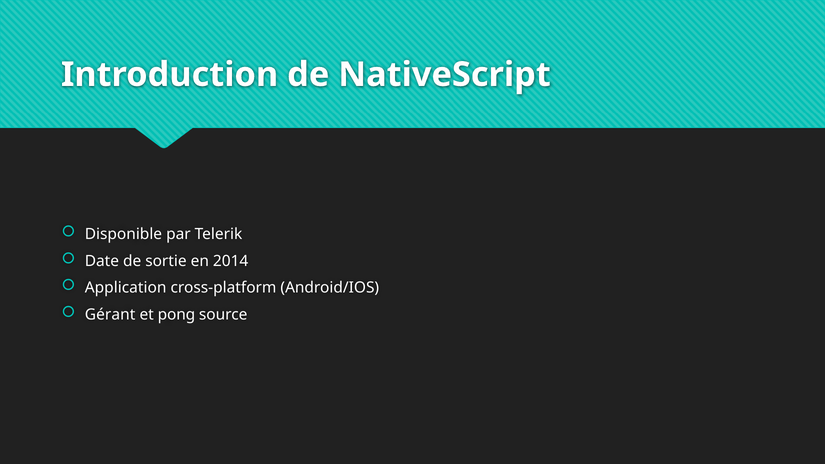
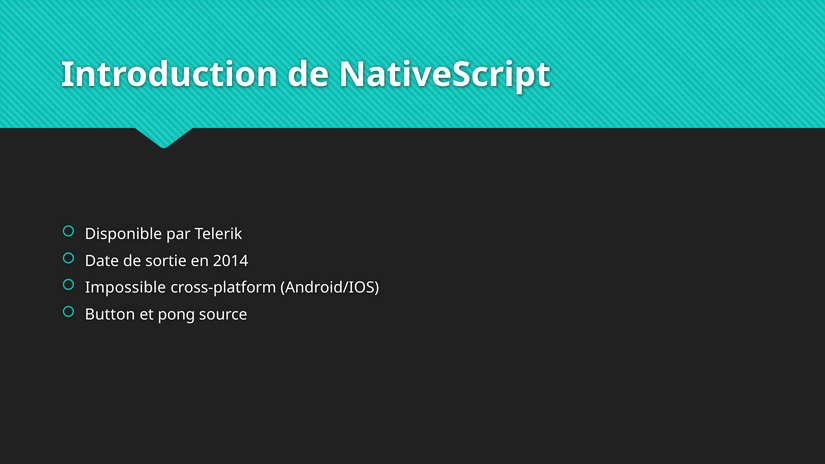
Application: Application -> Impossible
Gérant: Gérant -> Button
